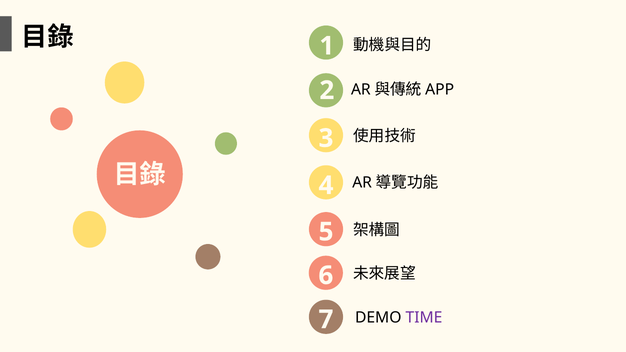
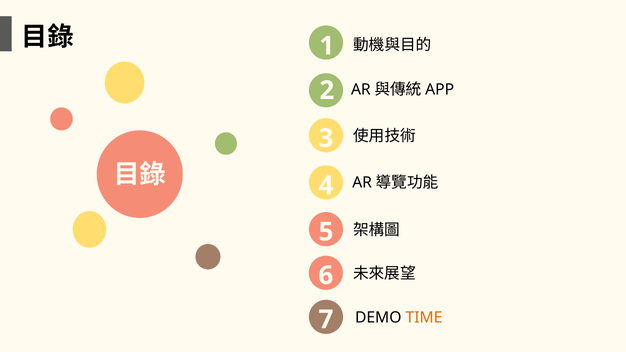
TIME colour: purple -> orange
